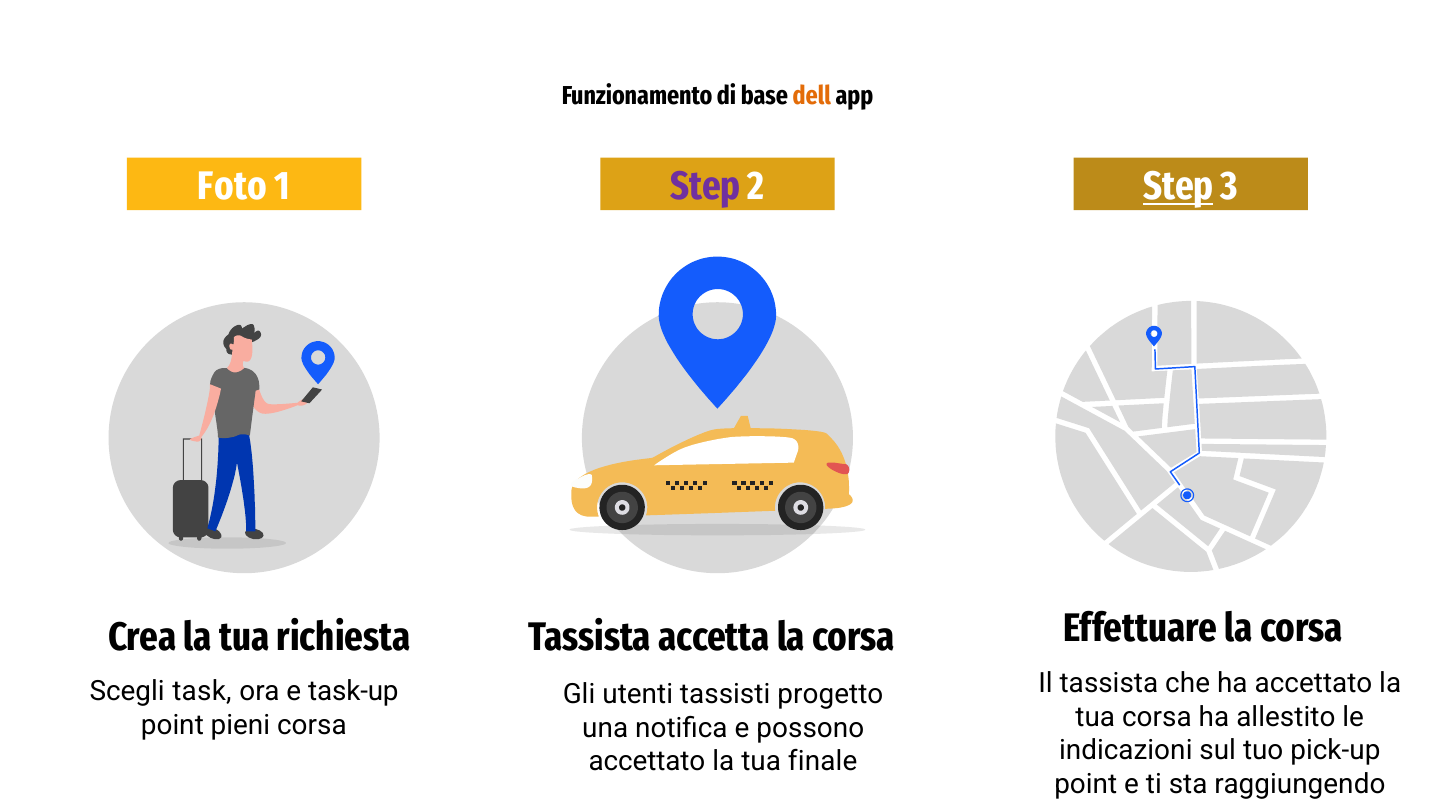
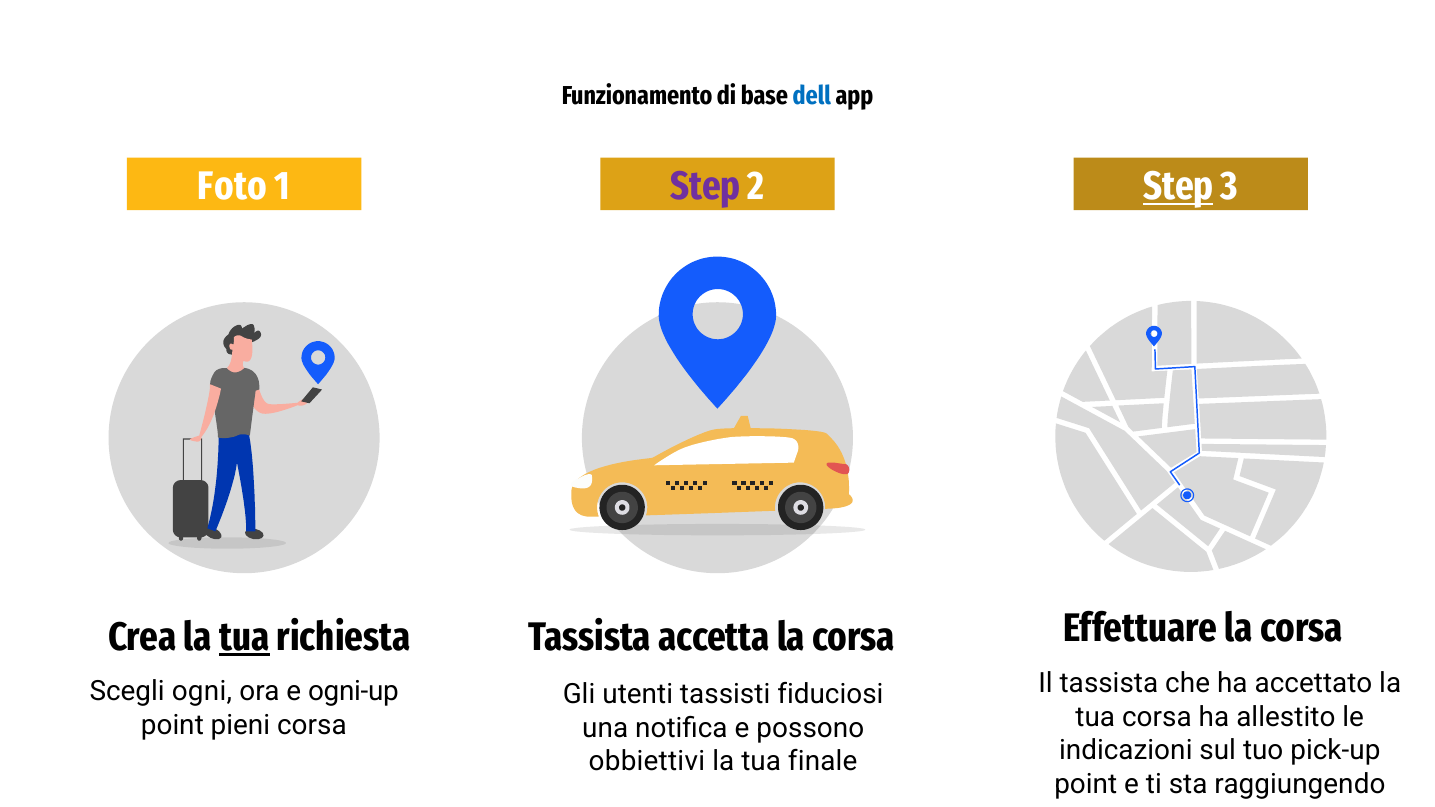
dell colour: orange -> blue
tua at (244, 638) underline: none -> present
task: task -> ogni
task-up: task-up -> ogni-up
progetto: progetto -> fiduciosi
accettato at (647, 762): accettato -> obbiettivi
